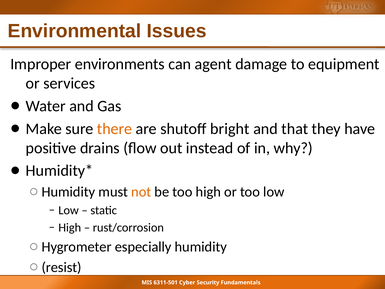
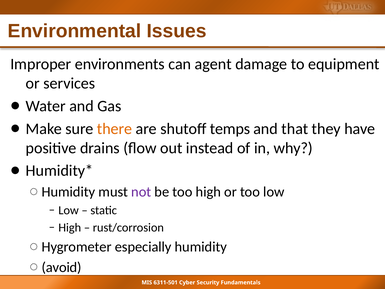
bright: bright -> temps
not colour: orange -> purple
resist: resist -> avoid
